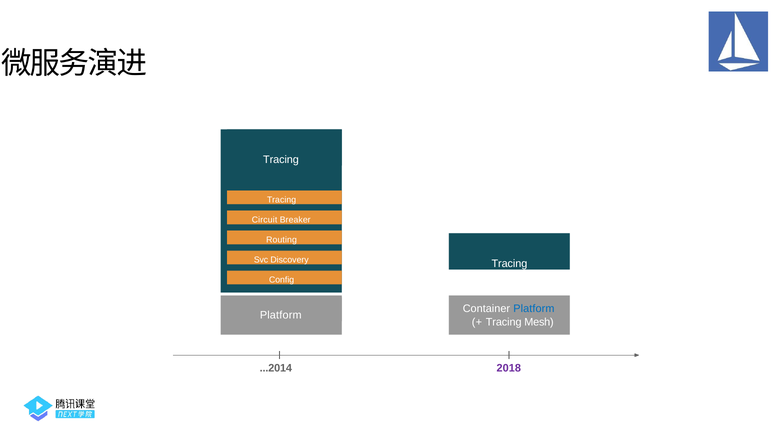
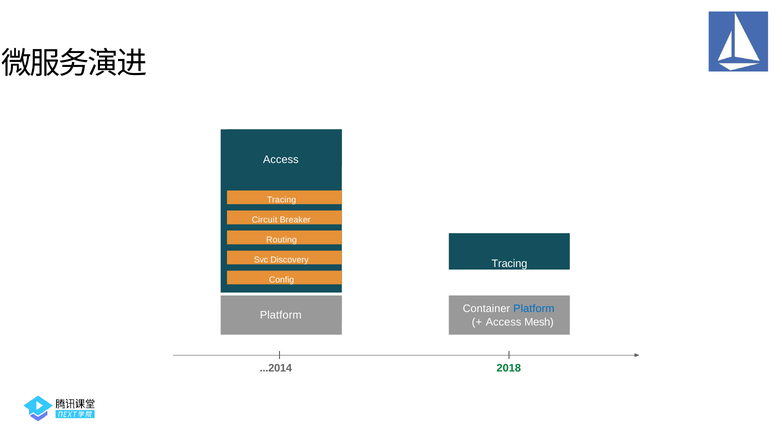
Tracing at (281, 160): Tracing -> Access
Tracing at (504, 322): Tracing -> Access
2018 colour: purple -> green
